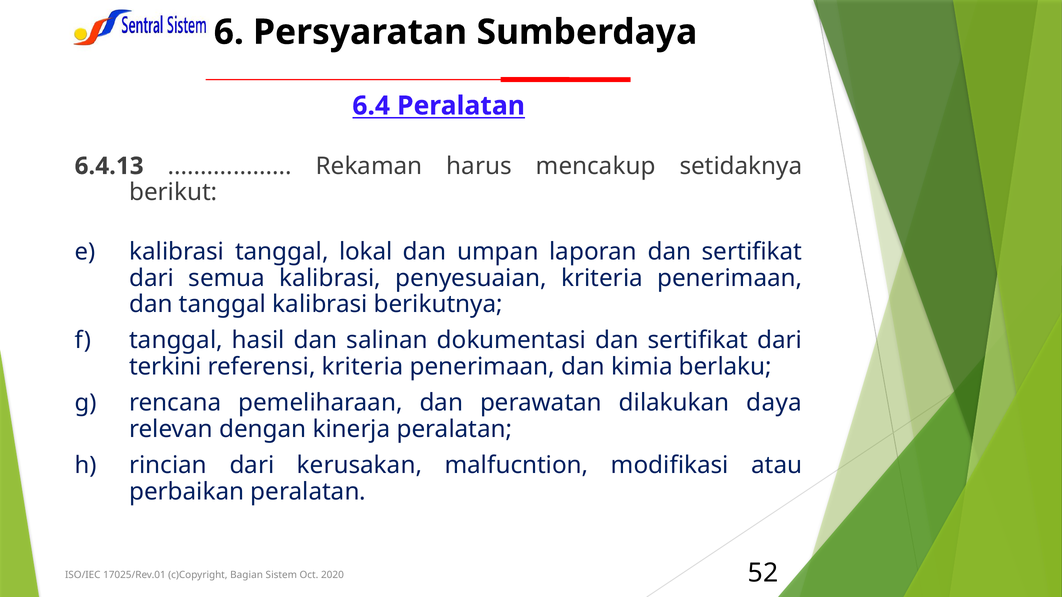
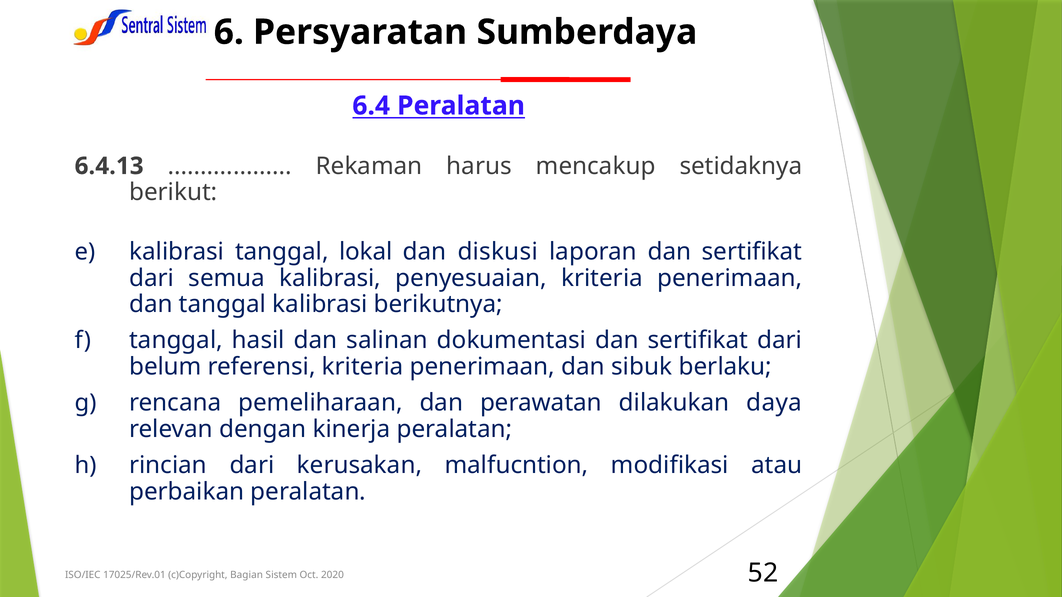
umpan: umpan -> diskusi
terkini: terkini -> belum
kimia: kimia -> sibuk
